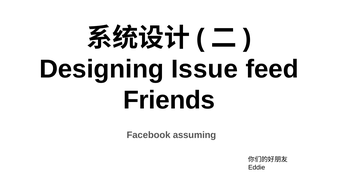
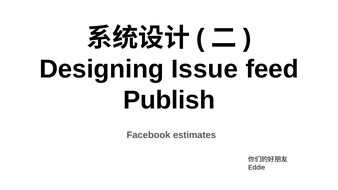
Friends: Friends -> Publish
assuming: assuming -> estimates
